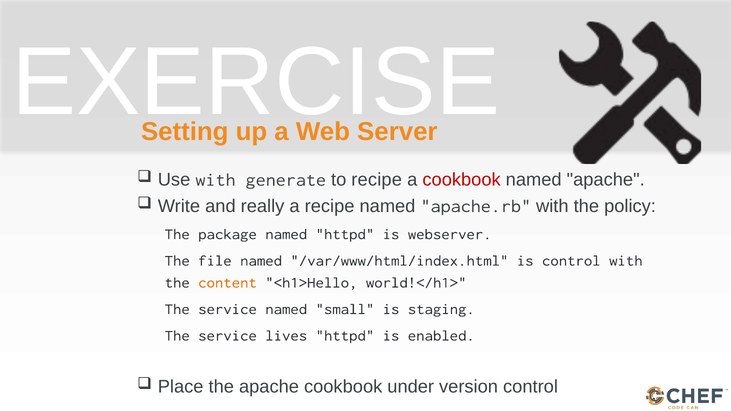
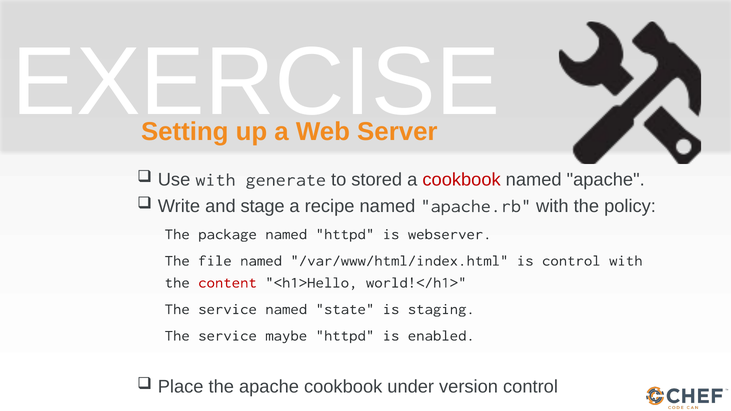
to recipe: recipe -> stored
really: really -> stage
content colour: orange -> red
small: small -> state
lives: lives -> maybe
